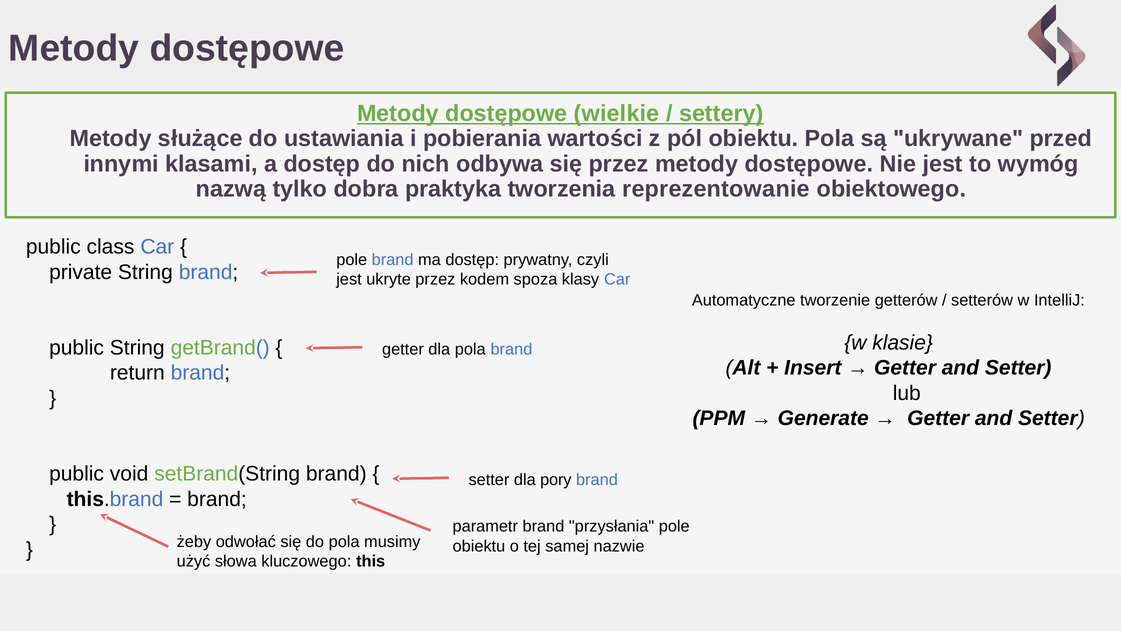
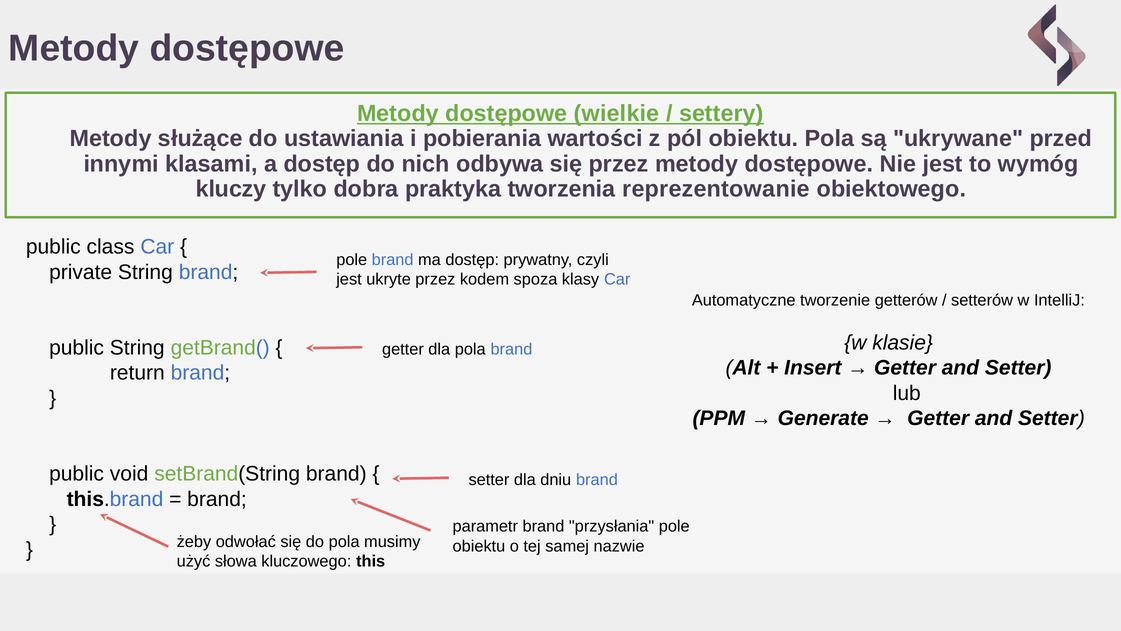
nazwą: nazwą -> kluczy
pory: pory -> dniu
